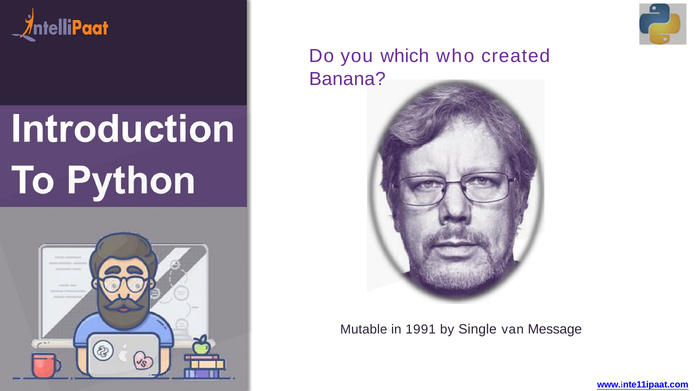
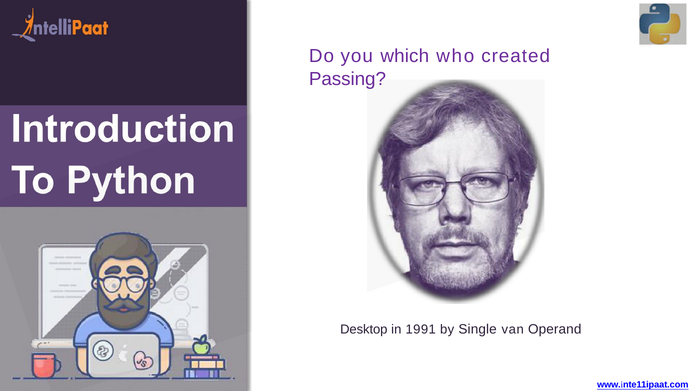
Banana: Banana -> Passing
Mutable: Mutable -> Desktop
Message: Message -> Operand
